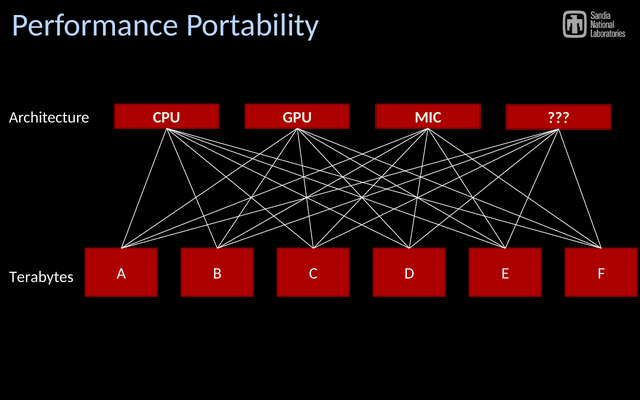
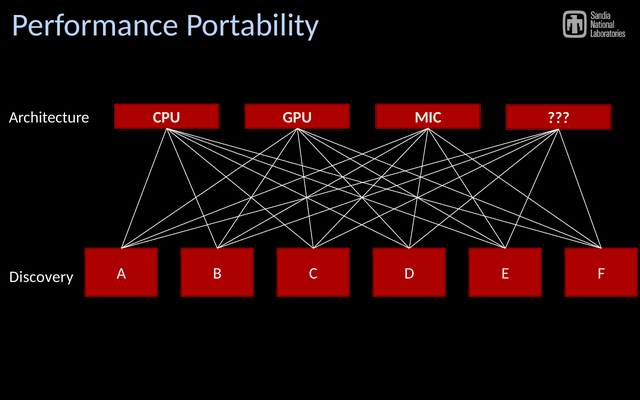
Terabytes: Terabytes -> Discovery
